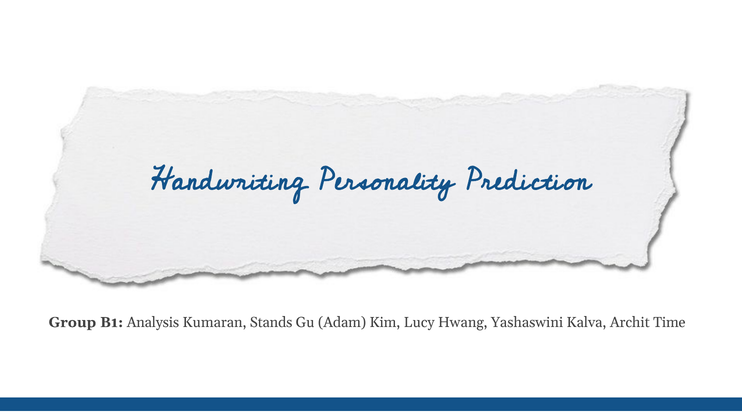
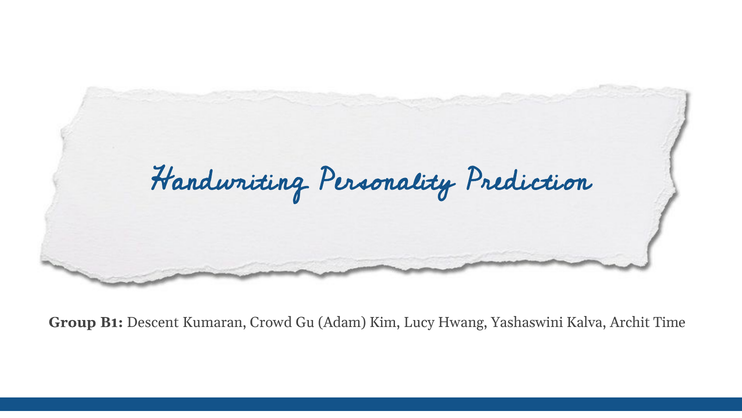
Analysis: Analysis -> Descent
Stands: Stands -> Crowd
